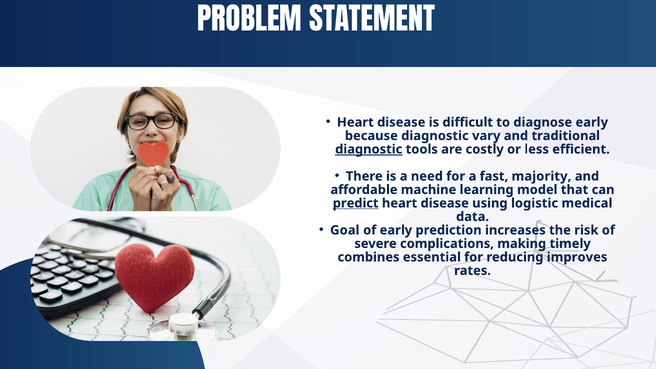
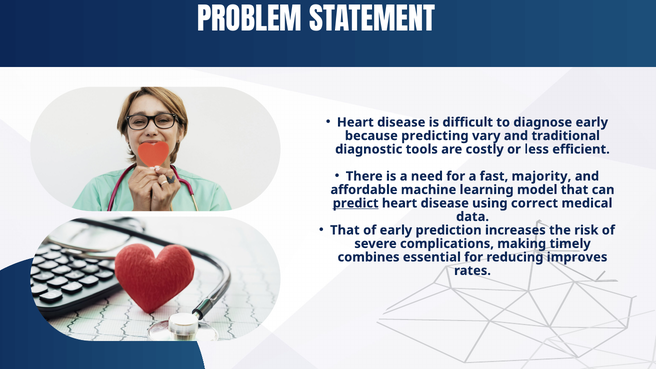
because diagnostic: diagnostic -> predicting
diagnostic at (369, 149) underline: present -> none
logistic: logistic -> correct
Goal at (345, 230): Goal -> That
